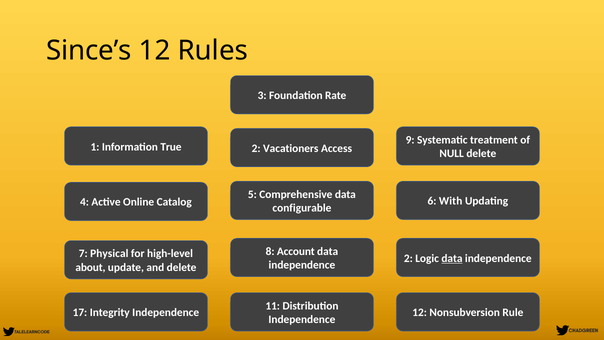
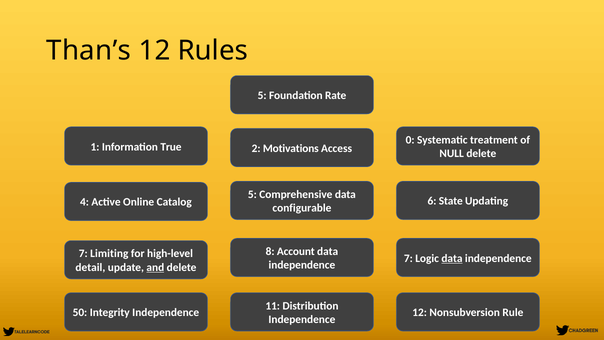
Since’s: Since’s -> Than’s
3 at (262, 95): 3 -> 5
9: 9 -> 0
Vacationers: Vacationers -> Motivations
With: With -> State
Physical: Physical -> Limiting
2 at (408, 258): 2 -> 7
about: about -> detail
and underline: none -> present
17: 17 -> 50
